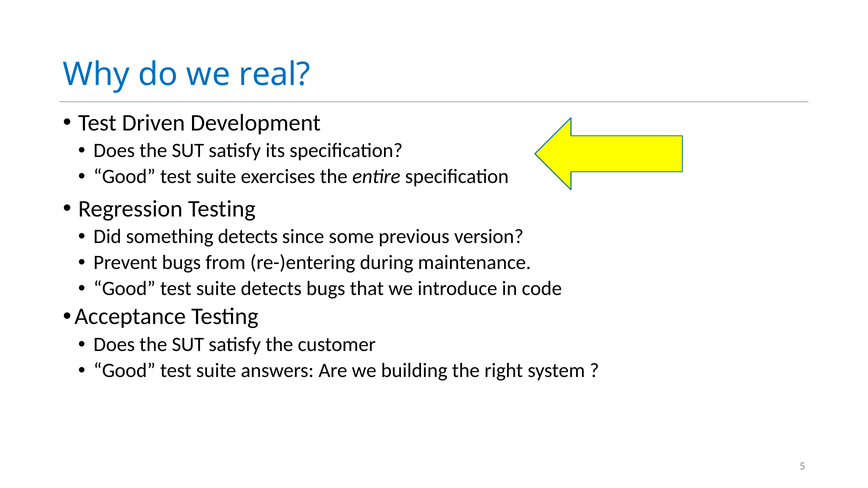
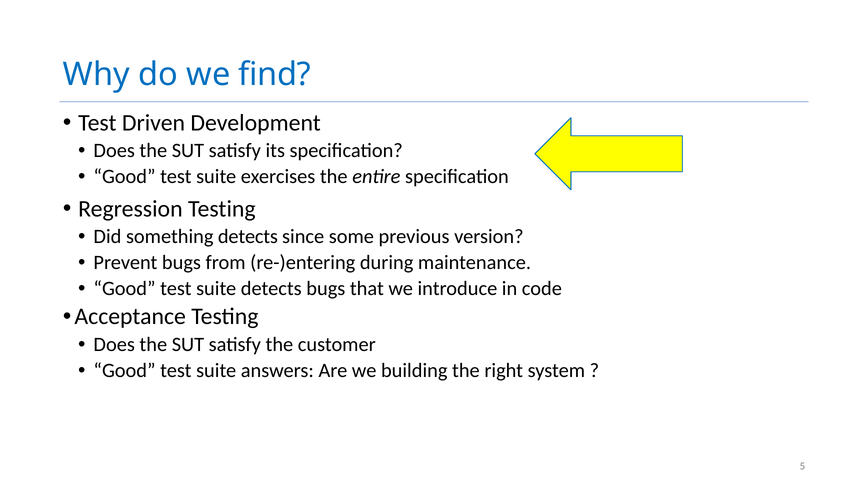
real: real -> find
